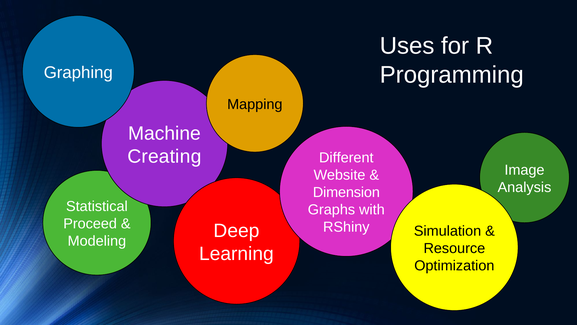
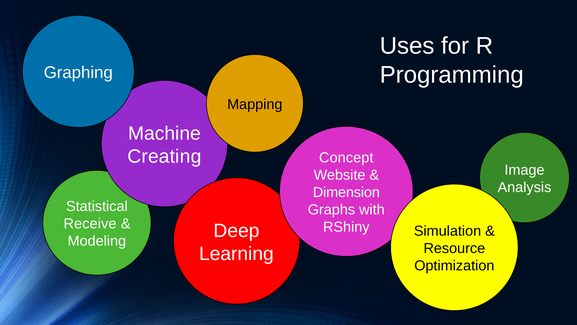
Different: Different -> Concept
Proceed: Proceed -> Receive
